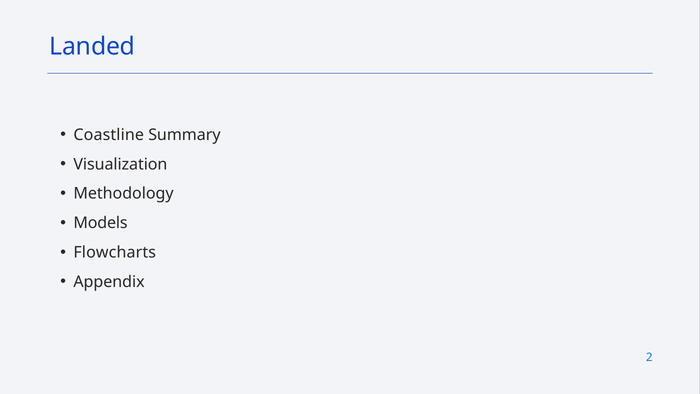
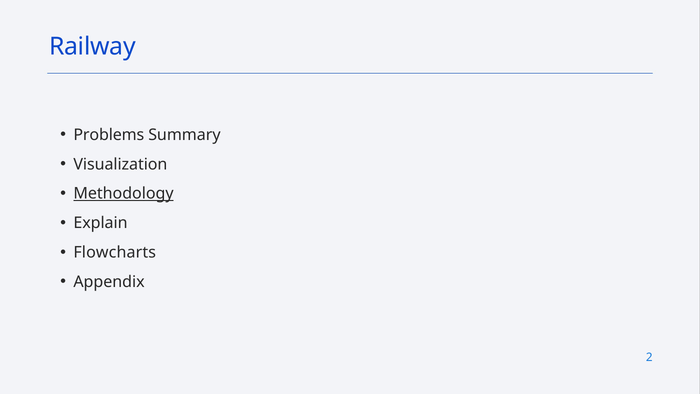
Landed: Landed -> Railway
Coastline: Coastline -> Problems
Methodology underline: none -> present
Models: Models -> Explain
